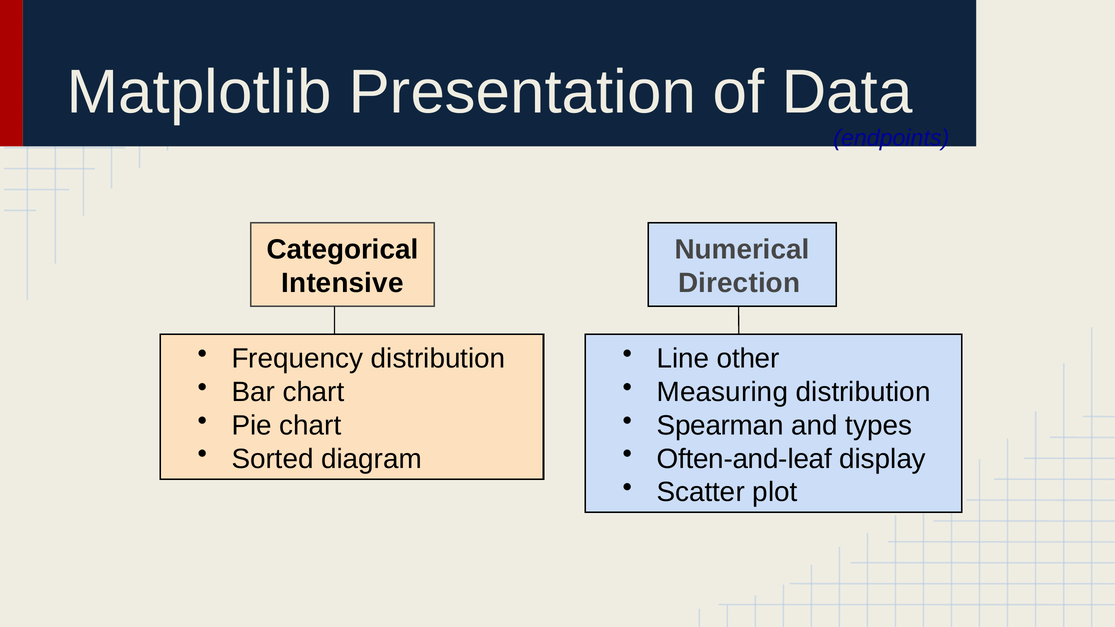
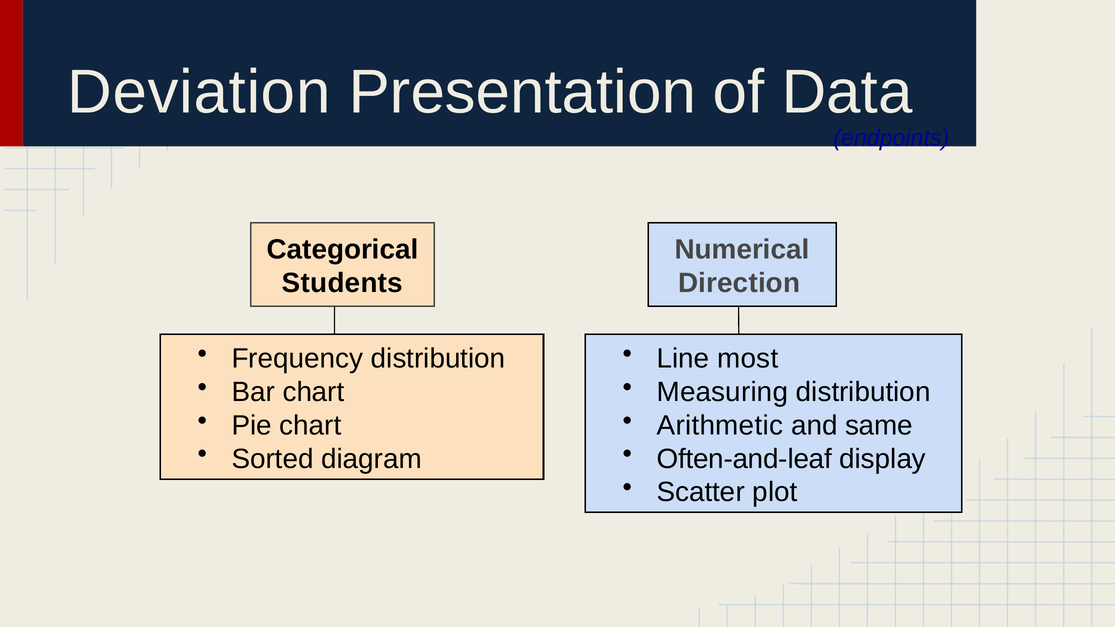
Matplotlib: Matplotlib -> Deviation
Intensive: Intensive -> Students
other: other -> most
Spearman: Spearman -> Arithmetic
types: types -> same
